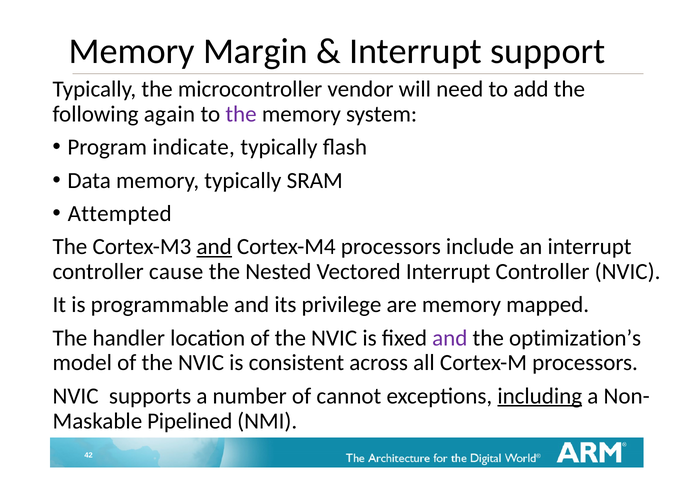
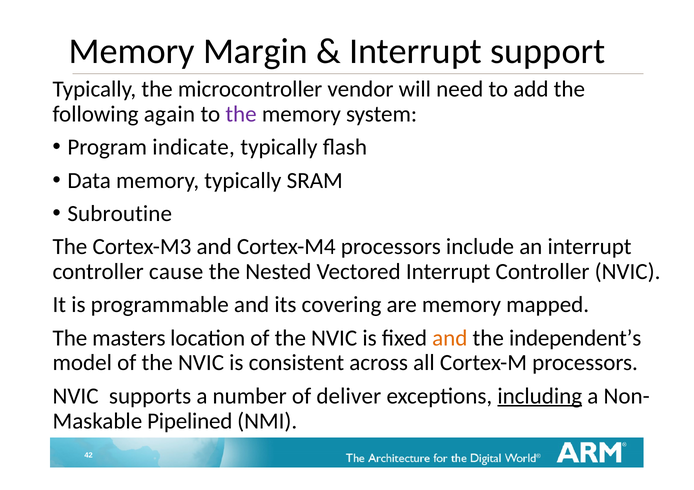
Attempted: Attempted -> Subroutine
and at (214, 247) underline: present -> none
privilege: privilege -> covering
handler: handler -> masters
and at (450, 338) colour: purple -> orange
optimization’s: optimization’s -> independent’s
cannot: cannot -> deliver
